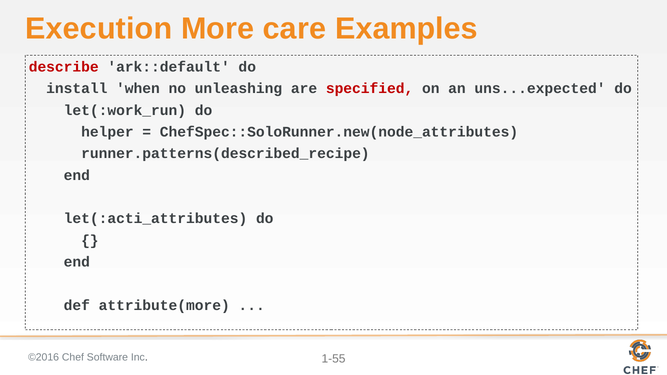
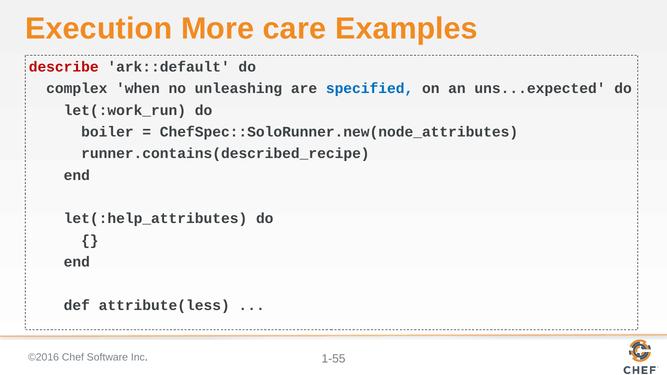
install: install -> complex
specified colour: red -> blue
helper: helper -> boiler
runner.patterns(described_recipe: runner.patterns(described_recipe -> runner.contains(described_recipe
let(:acti_attributes: let(:acti_attributes -> let(:help_attributes
attribute(more: attribute(more -> attribute(less
